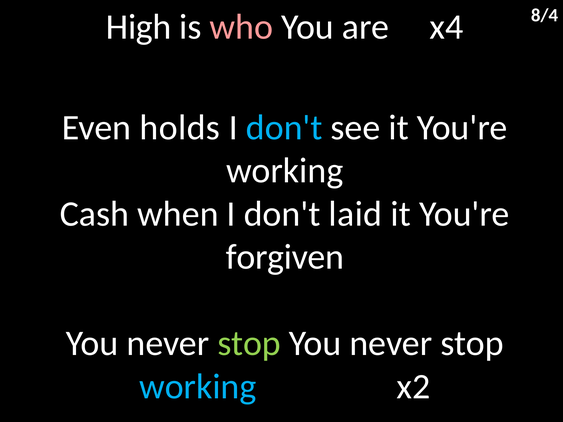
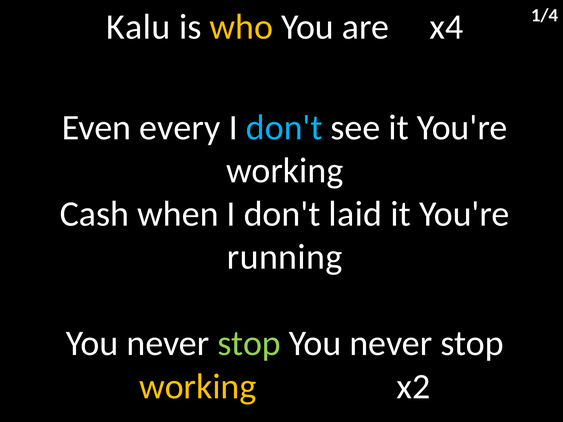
8/4: 8/4 -> 1/4
High: High -> Kalu
who colour: pink -> yellow
holds: holds -> every
forgiven: forgiven -> running
working at (198, 387) colour: light blue -> yellow
